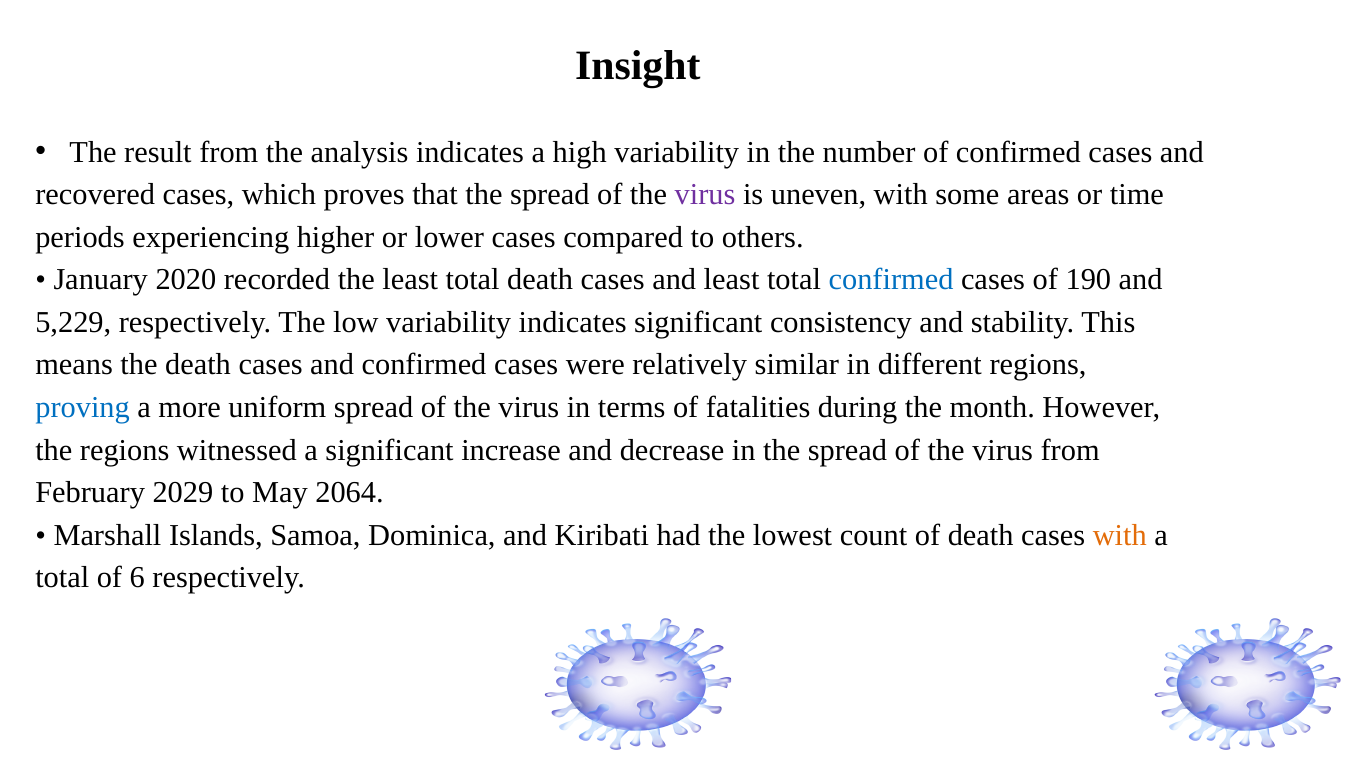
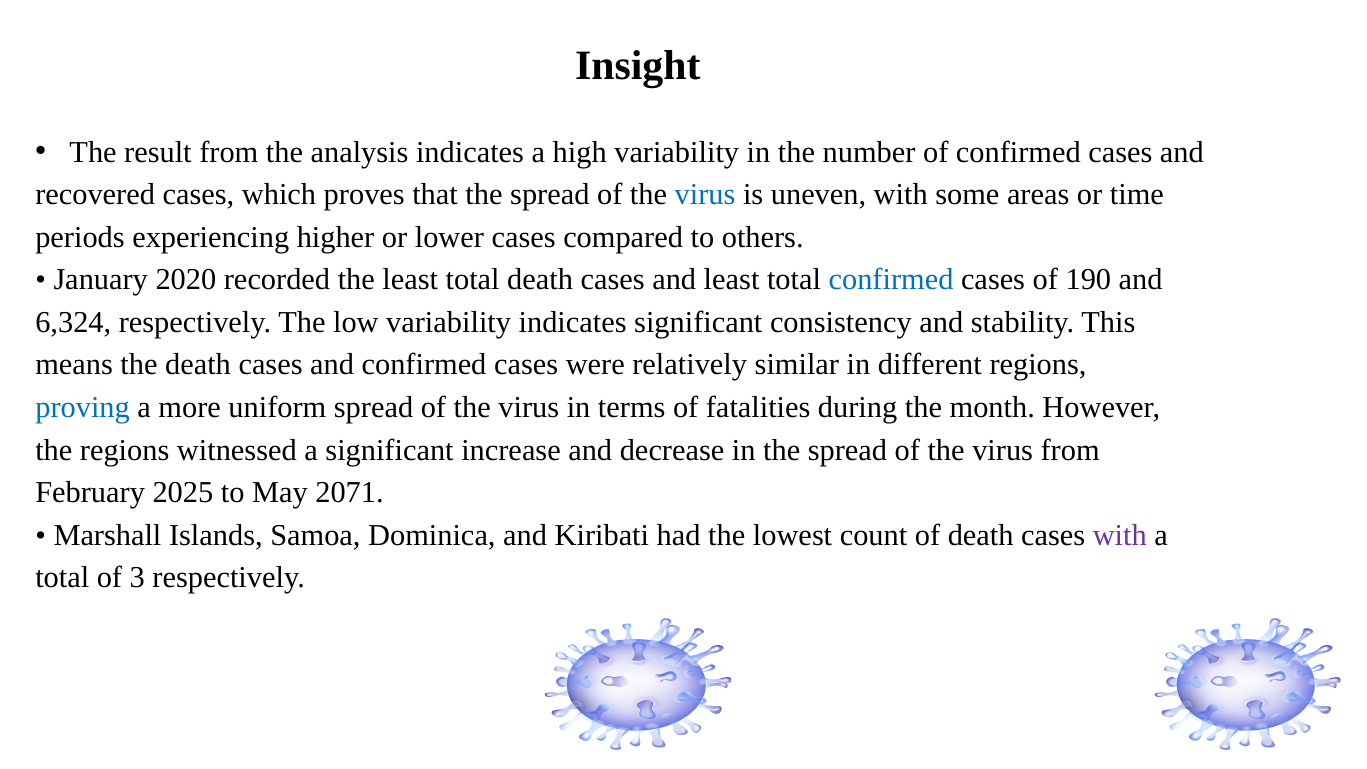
virus at (705, 195) colour: purple -> blue
5,229: 5,229 -> 6,324
2029: 2029 -> 2025
2064: 2064 -> 2071
with at (1120, 535) colour: orange -> purple
6: 6 -> 3
